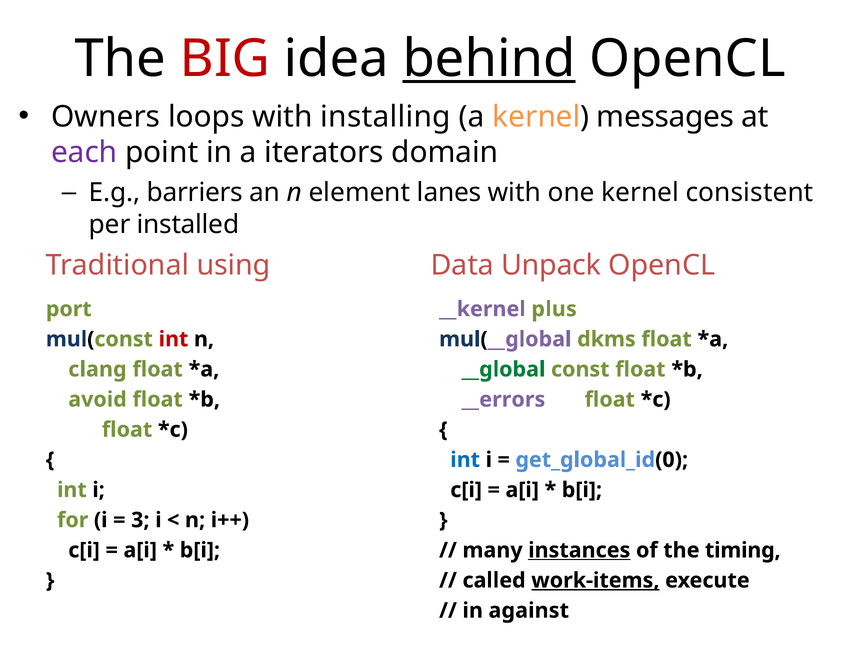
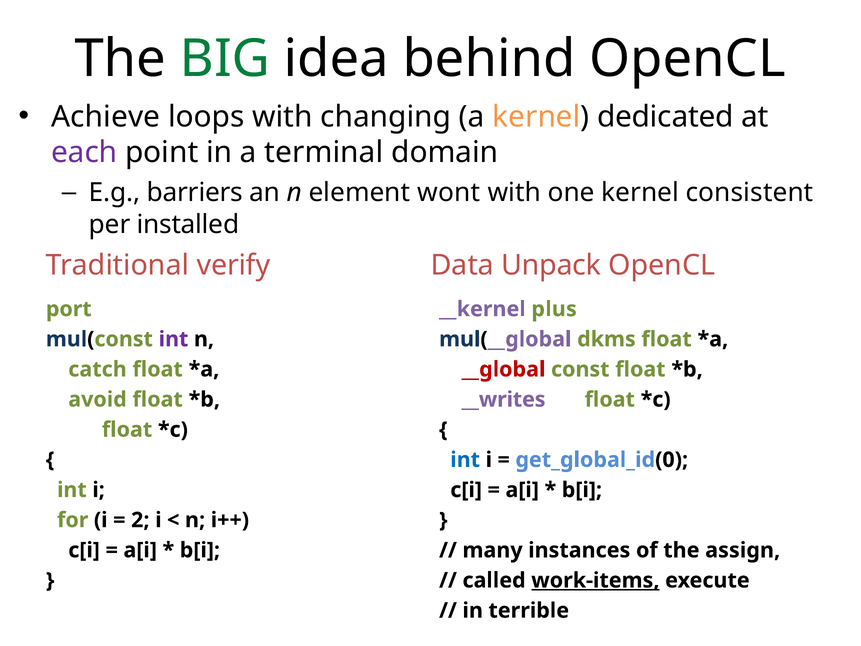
BIG colour: red -> green
behind underline: present -> none
Owners: Owners -> Achieve
installing: installing -> changing
messages: messages -> dedicated
iterators: iterators -> terminal
lanes: lanes -> wont
using: using -> verify
int at (174, 339) colour: red -> purple
clang: clang -> catch
__global colour: green -> red
__errors: __errors -> __writes
3: 3 -> 2
instances underline: present -> none
timing: timing -> assign
against: against -> terrible
